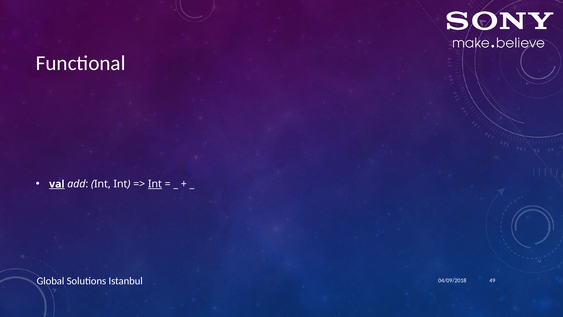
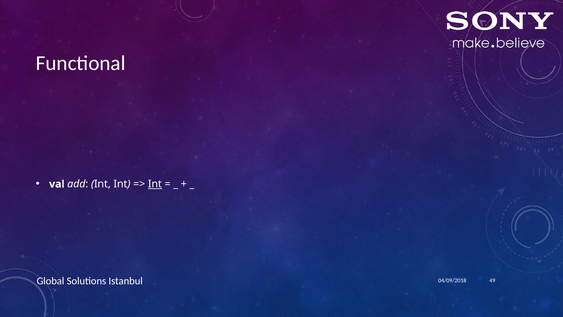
val underline: present -> none
